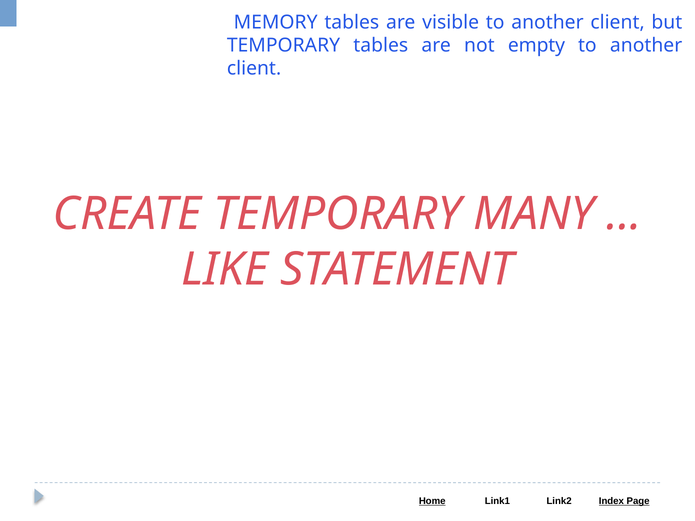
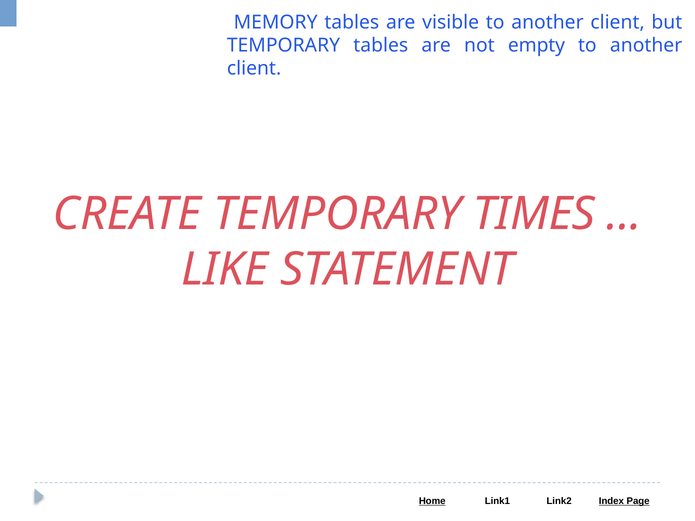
MANY: MANY -> TIMES
